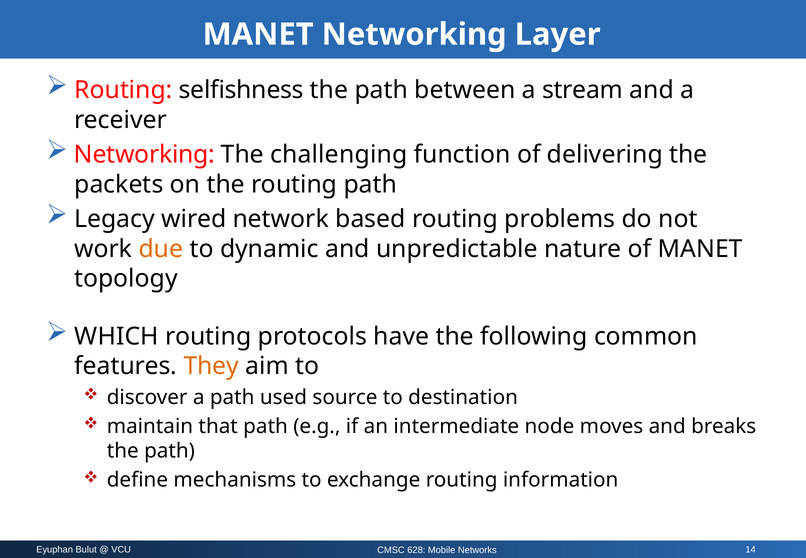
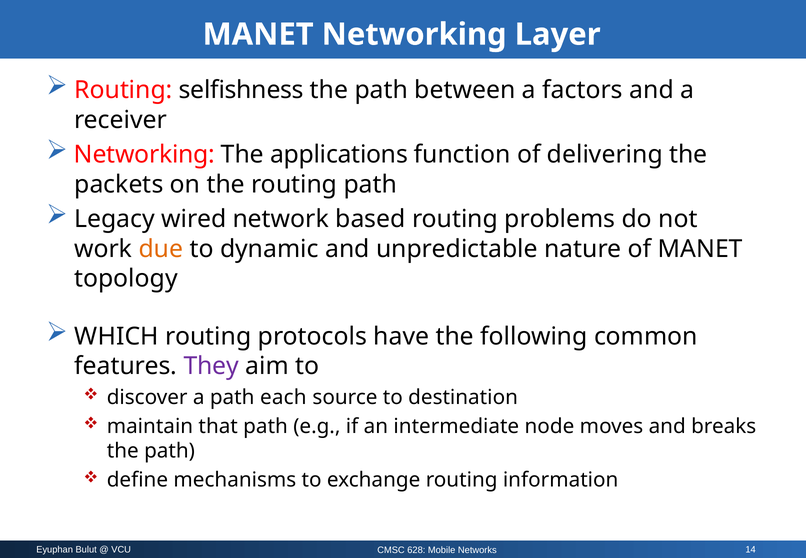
stream: stream -> factors
challenging: challenging -> applications
They colour: orange -> purple
used: used -> each
